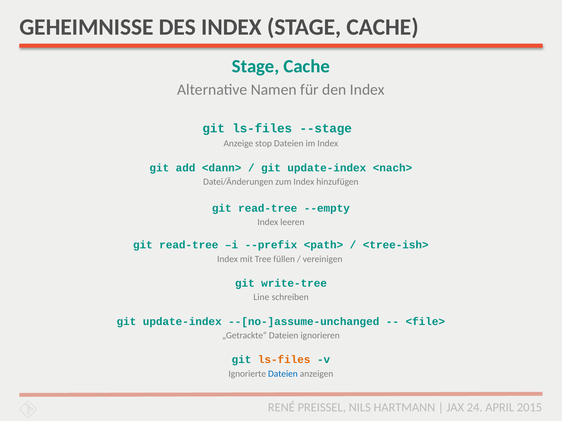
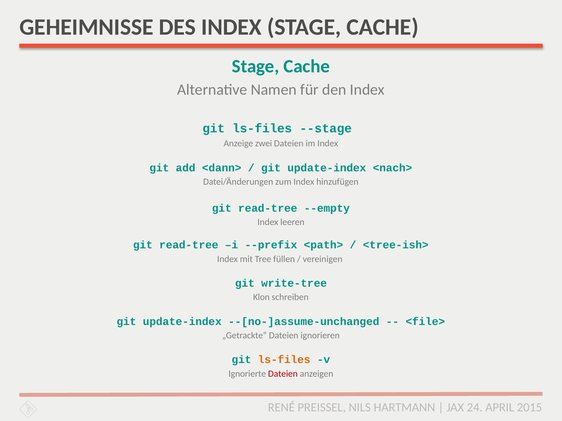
stop: stop -> zwei
Line: Line -> Klon
Dateien at (283, 374) colour: blue -> red
